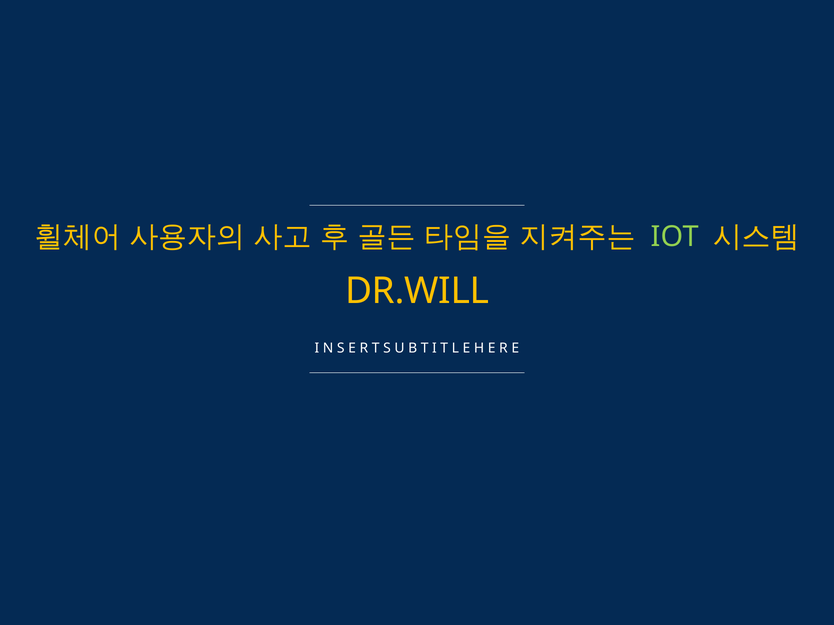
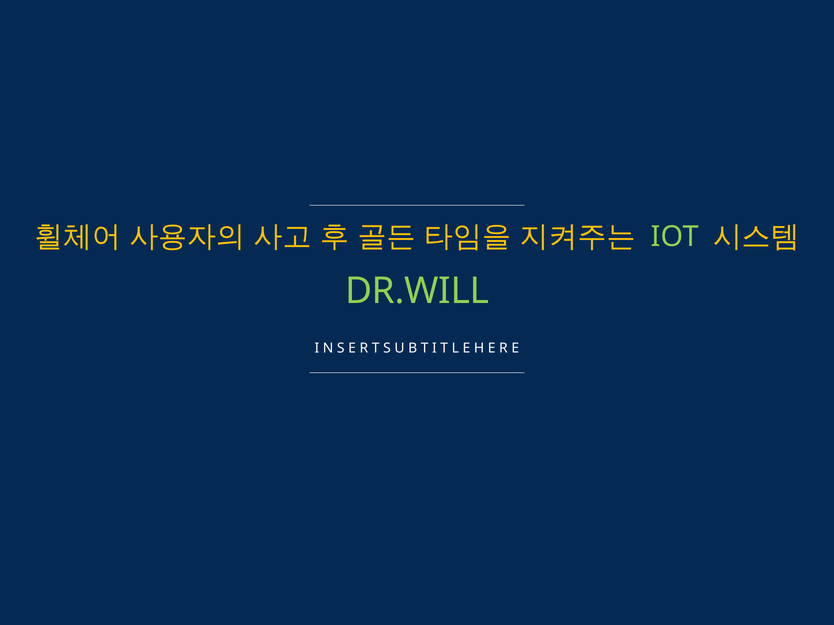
DR.WILL colour: yellow -> light green
